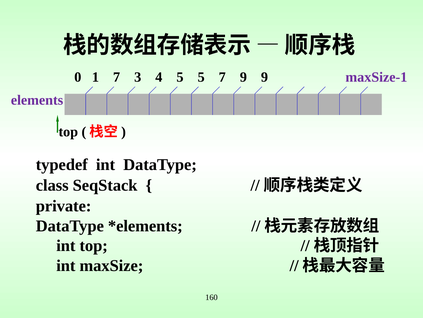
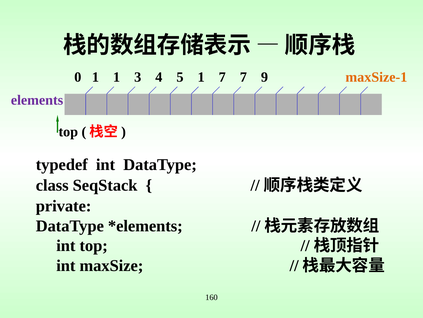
1 7: 7 -> 1
5 5: 5 -> 1
7 9: 9 -> 7
maxSize-1 colour: purple -> orange
